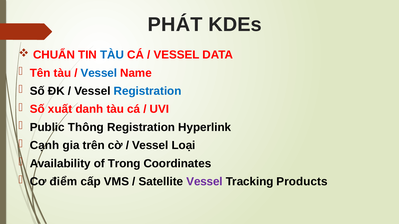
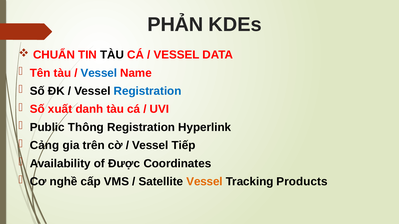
PHÁT: PHÁT -> PHẢN
TÀU at (112, 55) colour: blue -> black
Cạnh: Cạnh -> Cảng
Loại: Loại -> Tiếp
Trong: Trong -> Được
điểm: điểm -> nghề
Vessel at (205, 182) colour: purple -> orange
